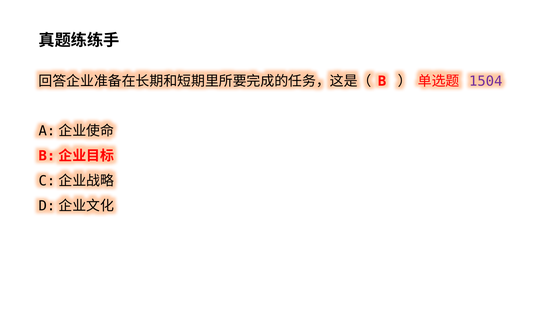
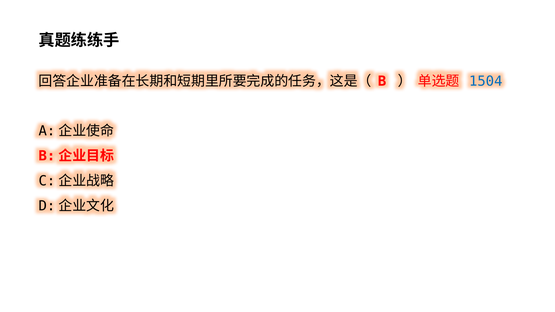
1504 colour: purple -> blue
